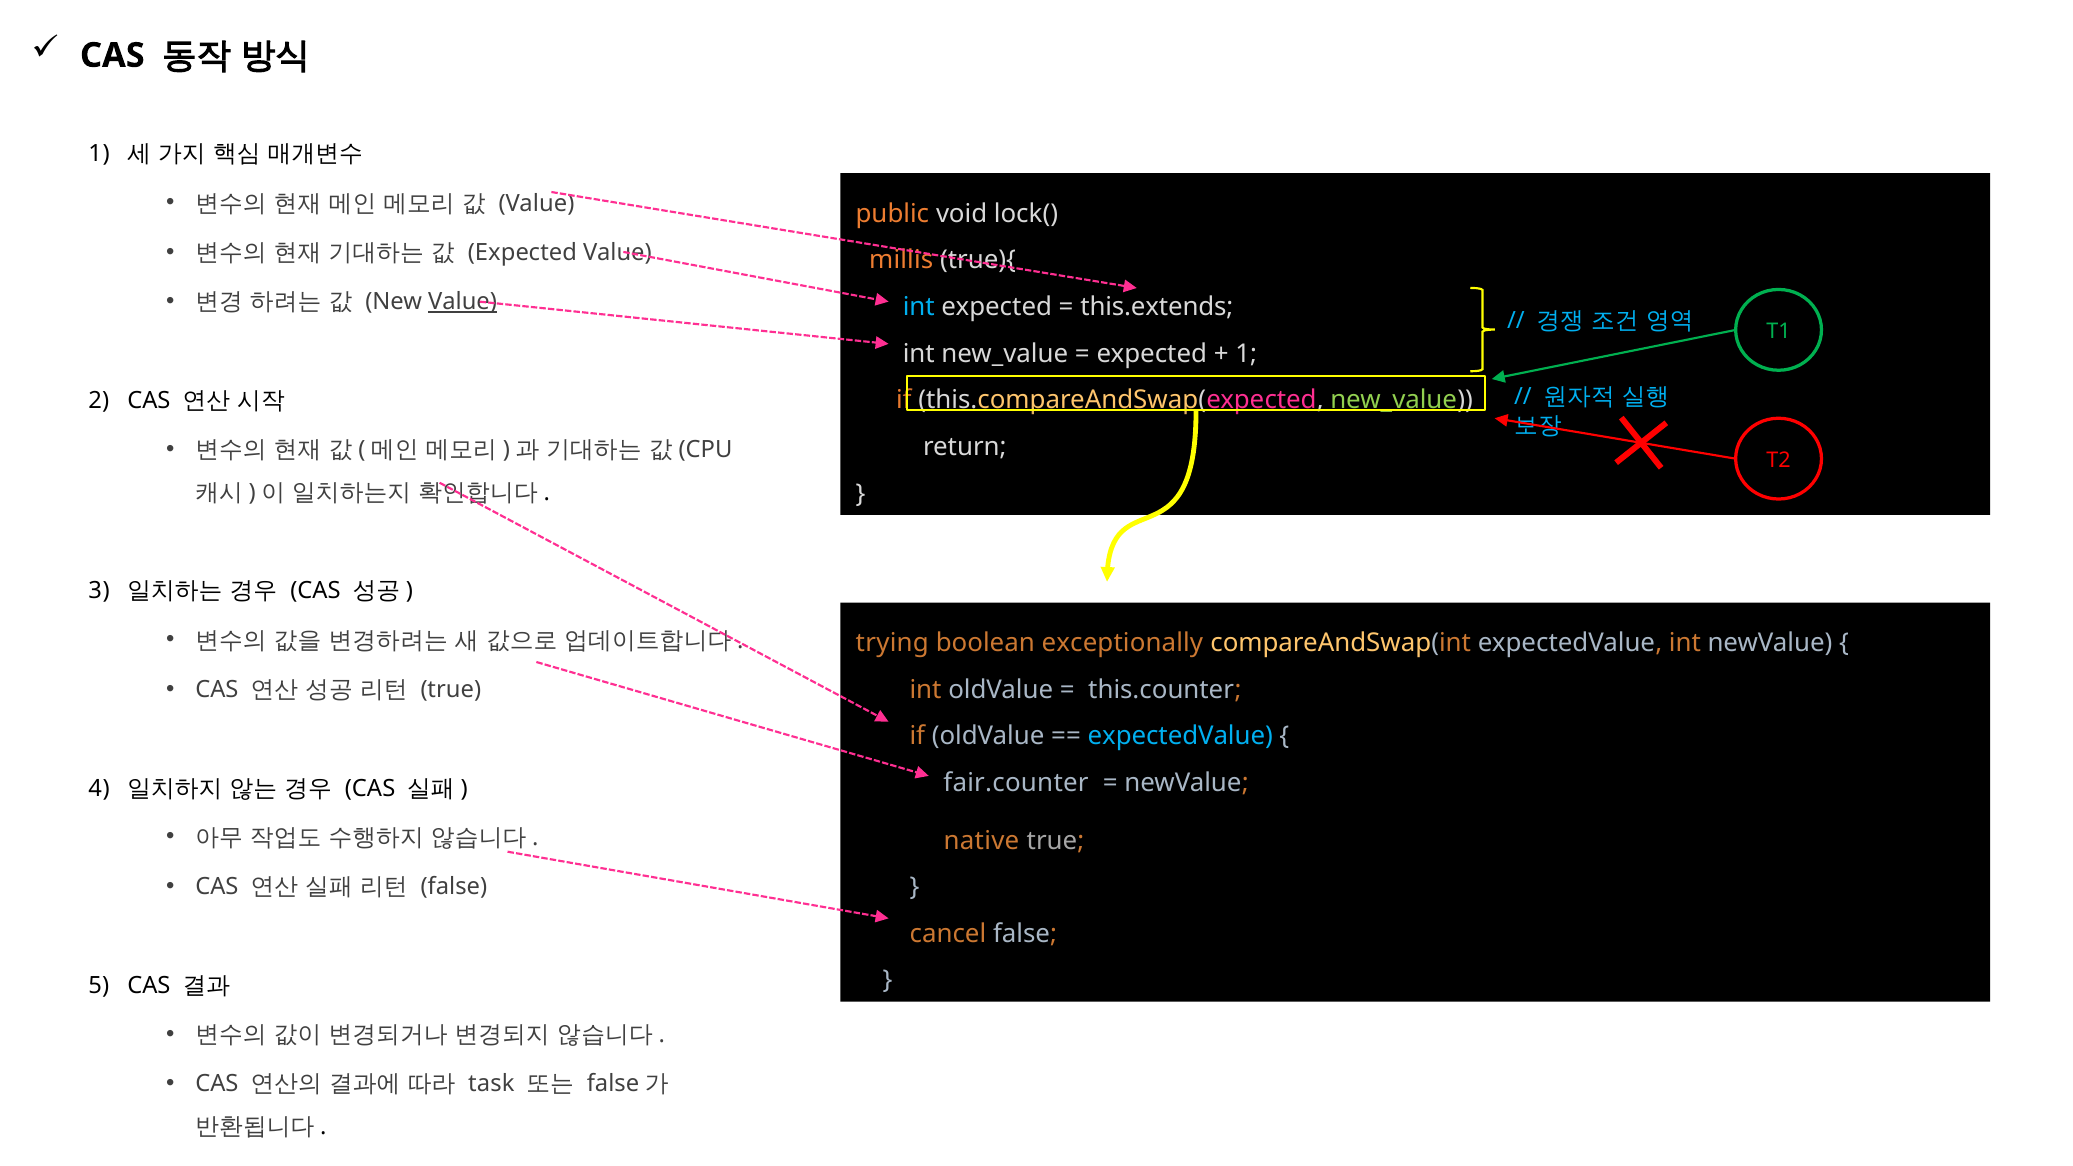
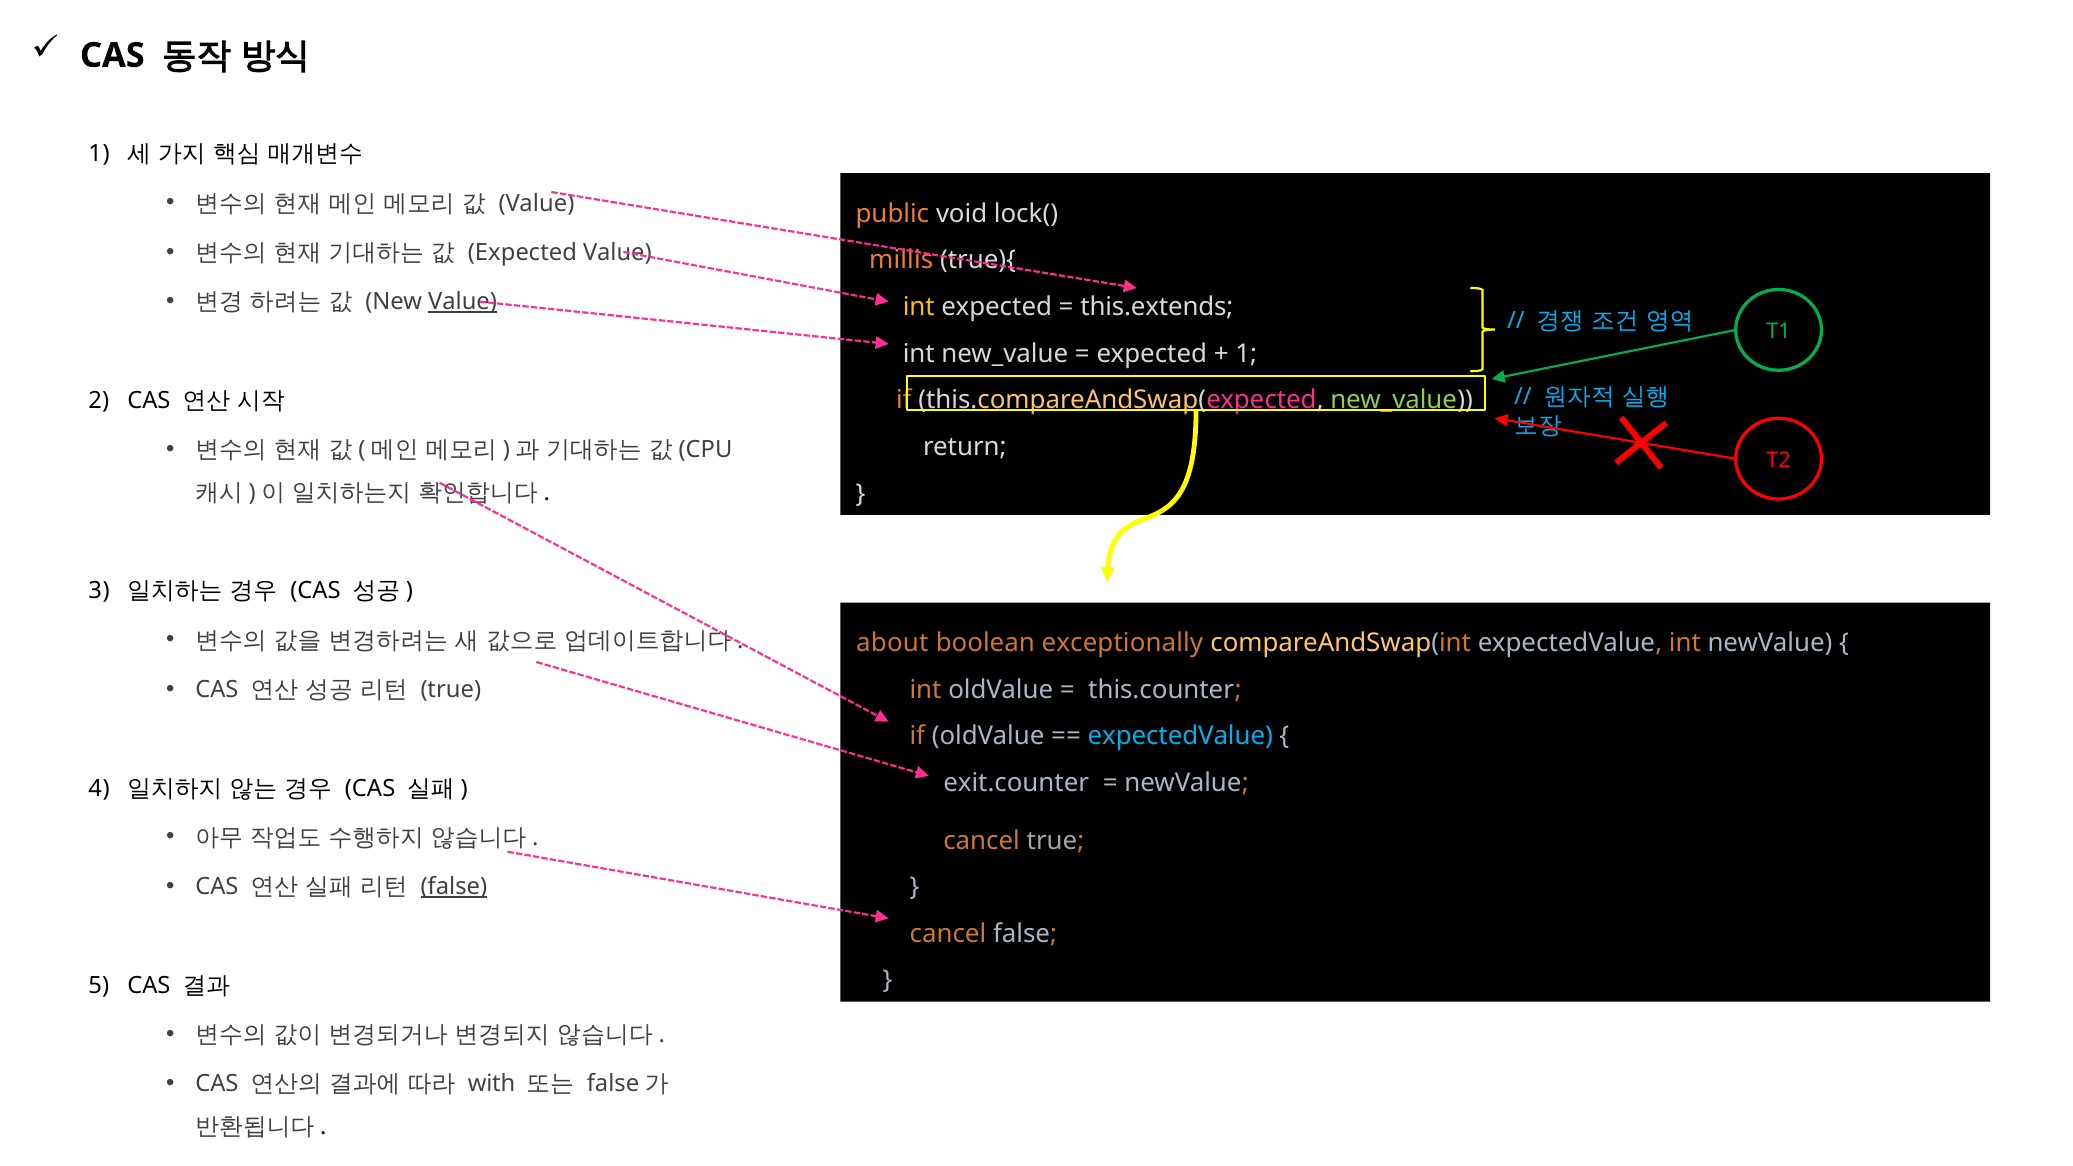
int at (919, 307) colour: light blue -> yellow
trying: trying -> about
fair.counter: fair.counter -> exit.counter
native at (981, 841): native -> cancel
false at (454, 887) underline: none -> present
task: task -> with
